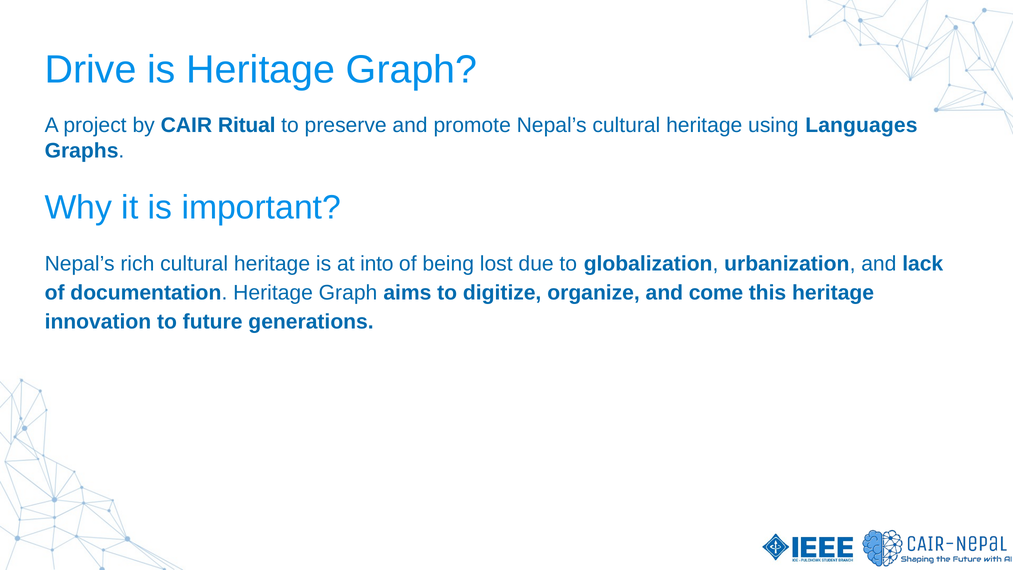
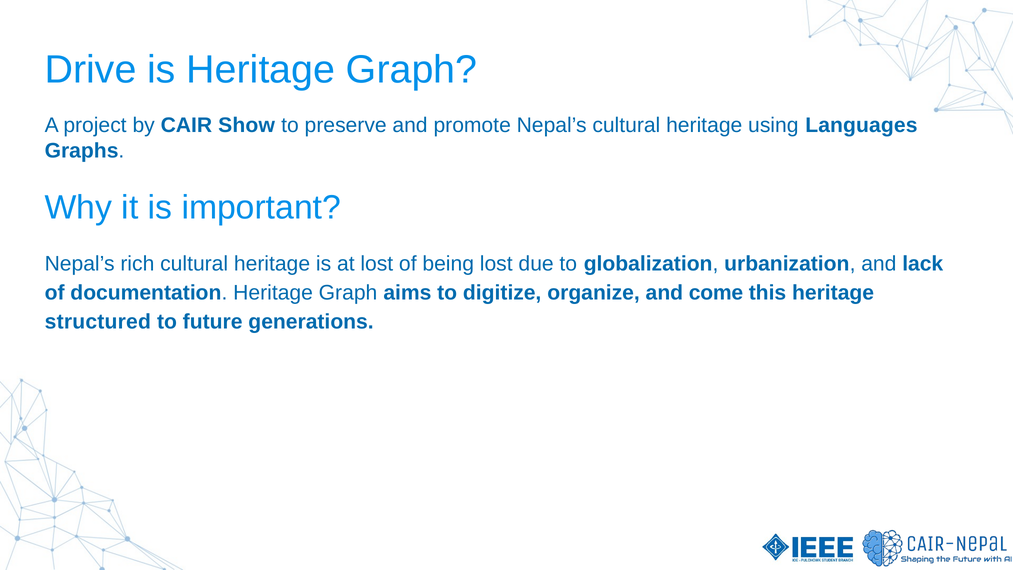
Ritual: Ritual -> Show
at into: into -> lost
innovation: innovation -> structured
